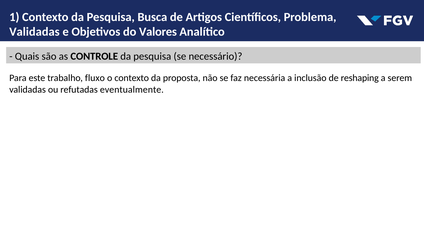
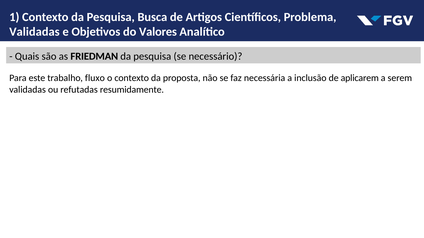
CONTROLE: CONTROLE -> FRIEDMAN
reshaping: reshaping -> aplicarem
eventualmente: eventualmente -> resumidamente
